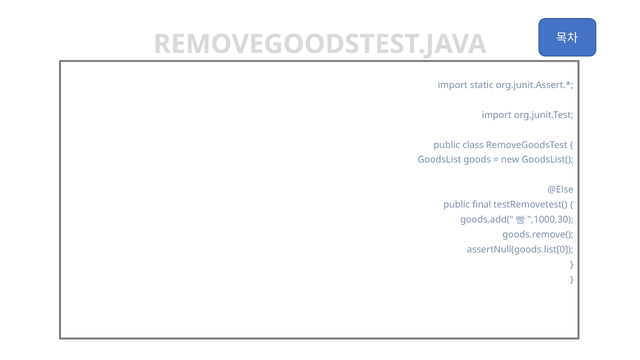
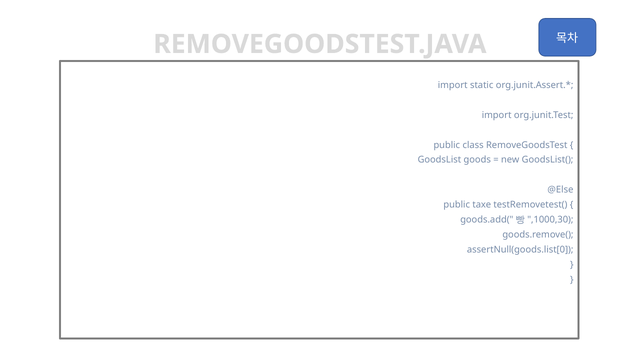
final: final -> taxe
